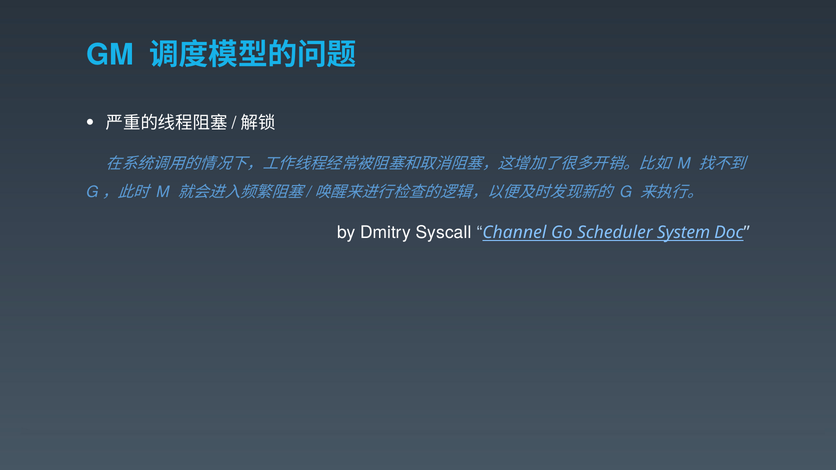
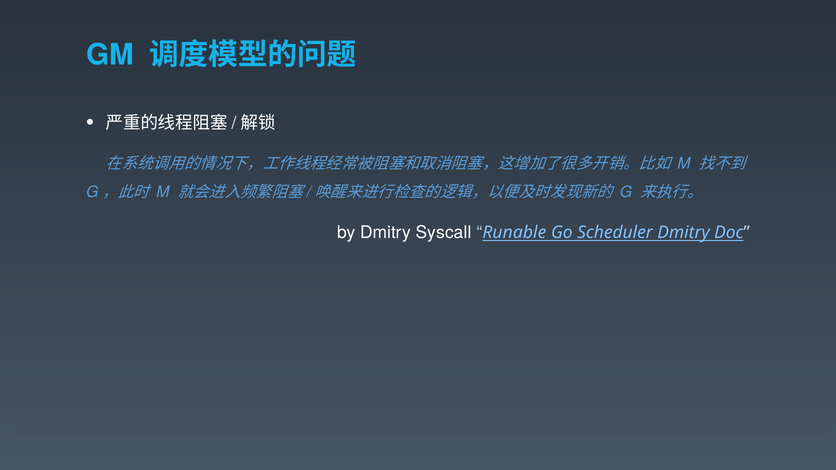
Channel: Channel -> Runable
Scheduler System: System -> Dmitry
